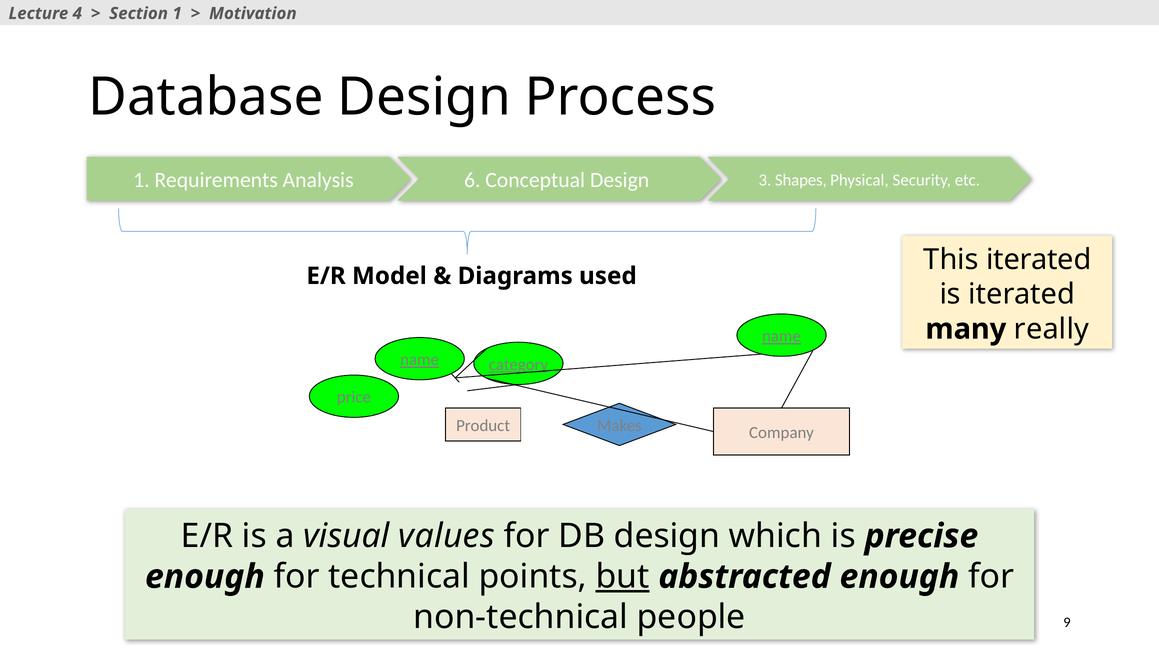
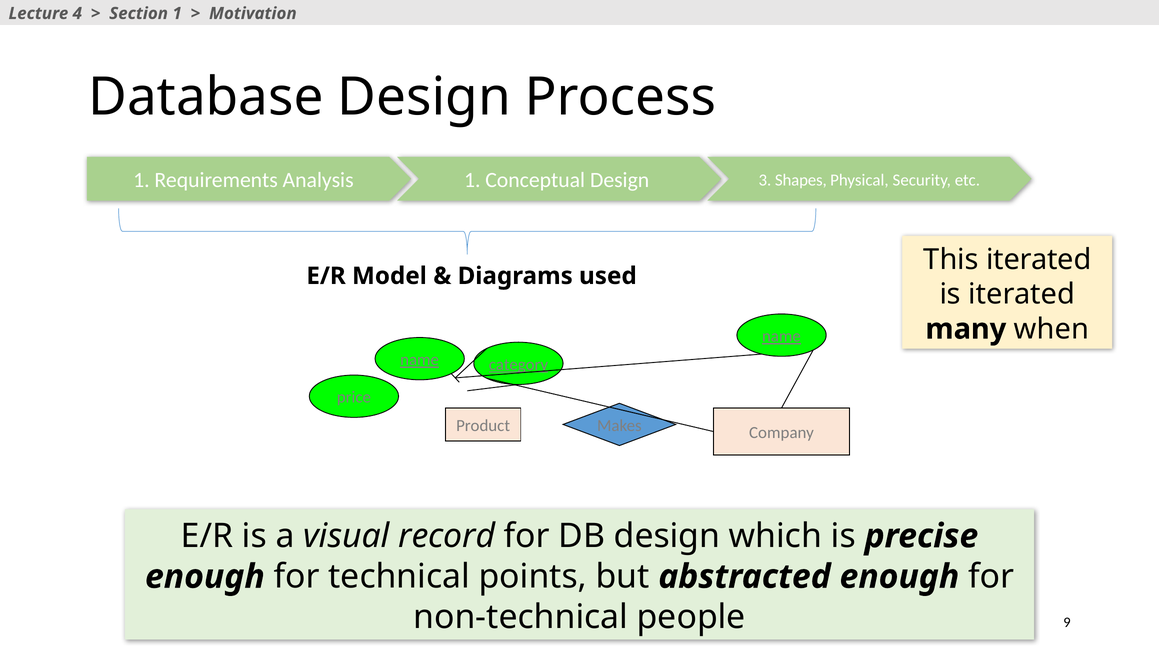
Analysis 6: 6 -> 1
really: really -> when
values: values -> record
but underline: present -> none
